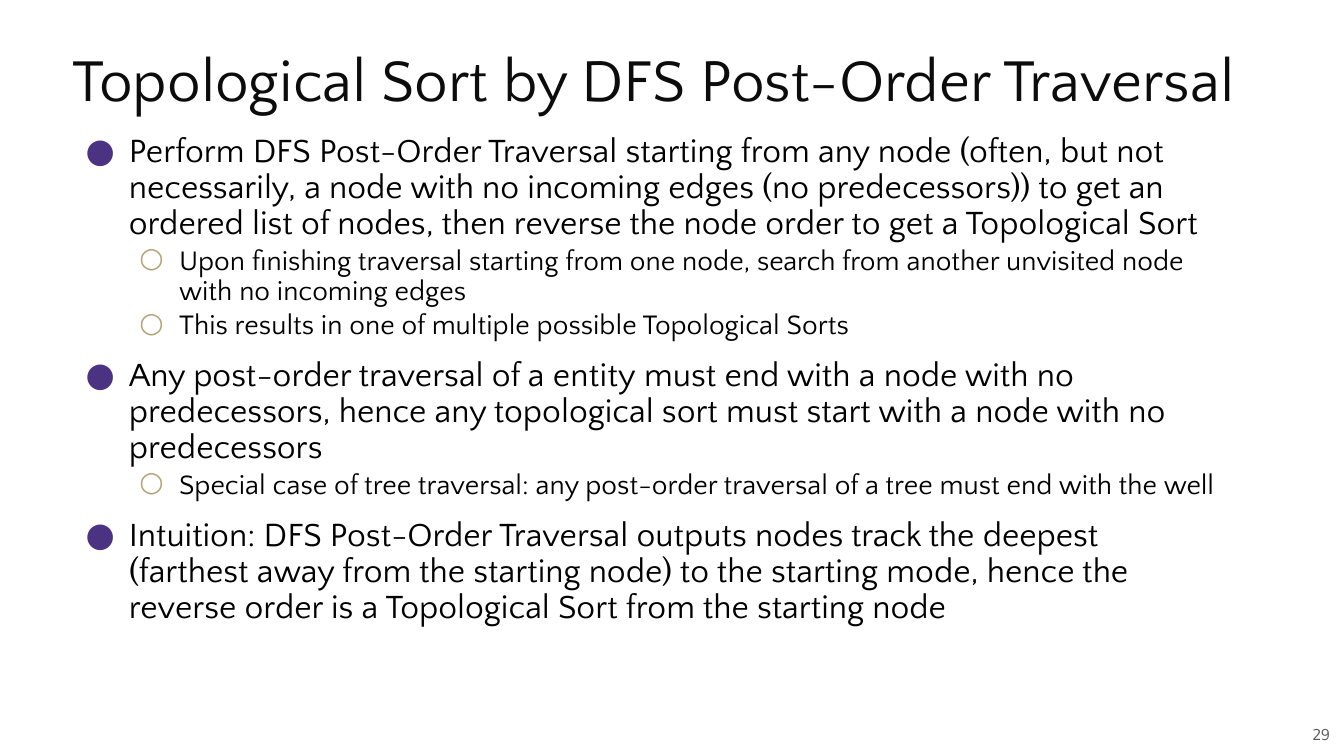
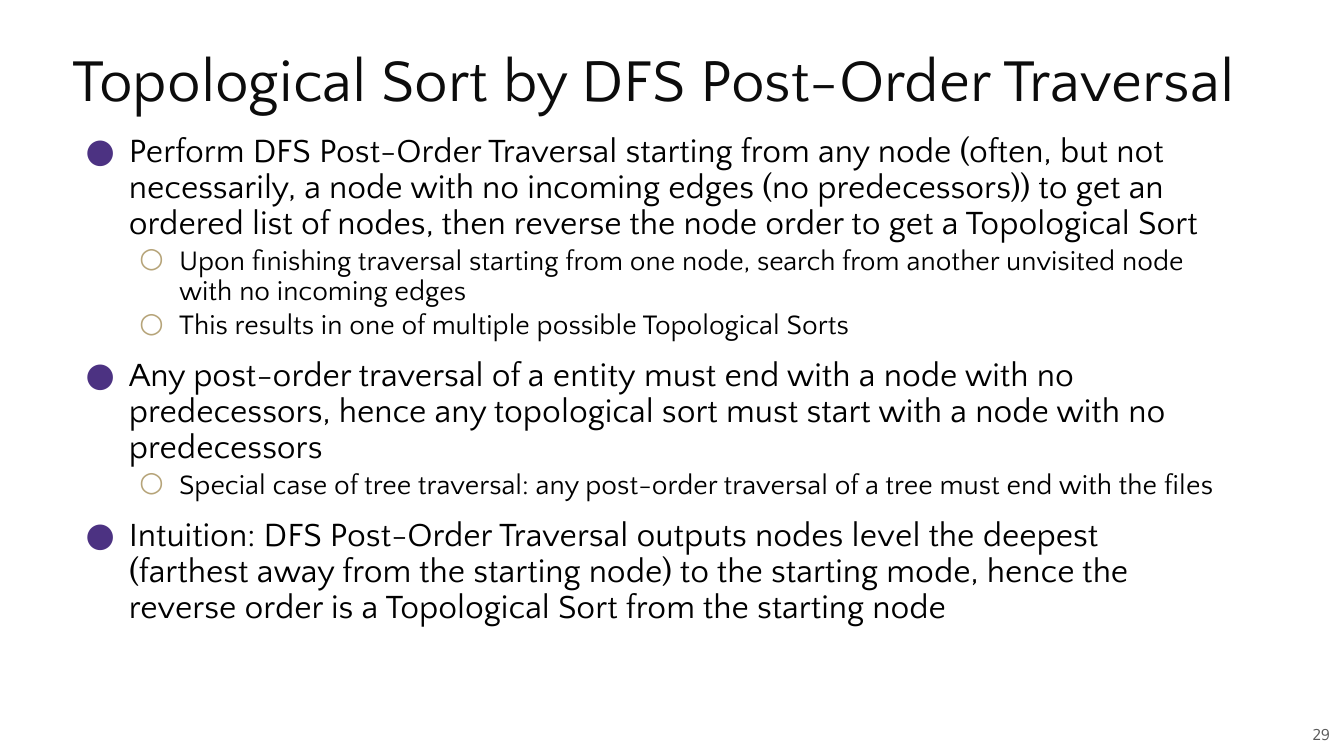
well: well -> files
track: track -> level
